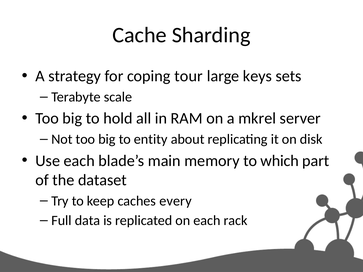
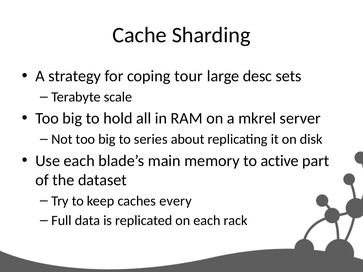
keys: keys -> desc
entity: entity -> series
which: which -> active
